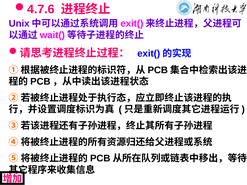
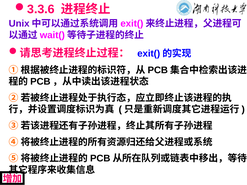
4.7.6: 4.7.6 -> 3.3.6
